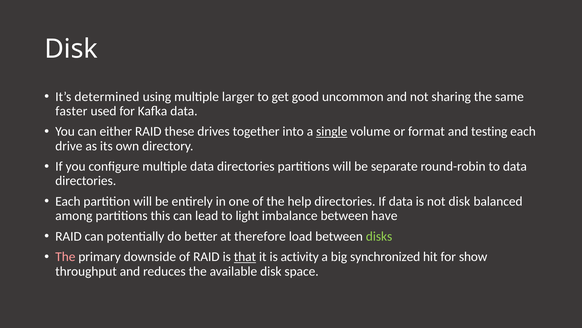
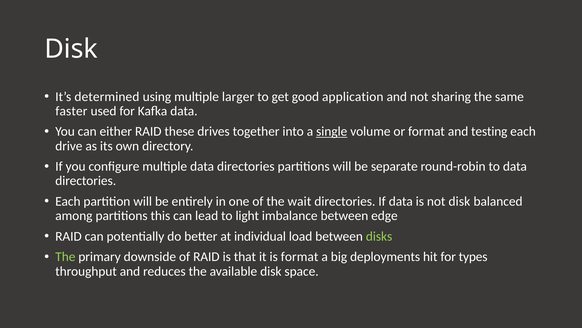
uncommon: uncommon -> application
help: help -> wait
have: have -> edge
therefore: therefore -> individual
The at (65, 256) colour: pink -> light green
that underline: present -> none
is activity: activity -> format
synchronized: synchronized -> deployments
show: show -> types
